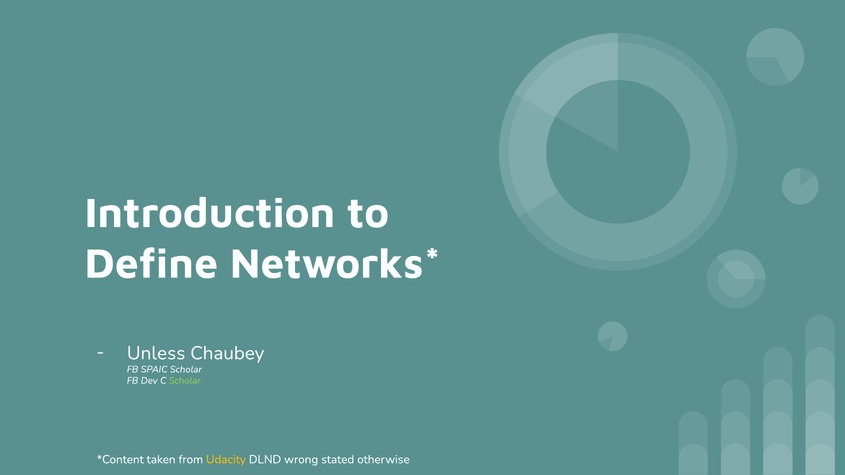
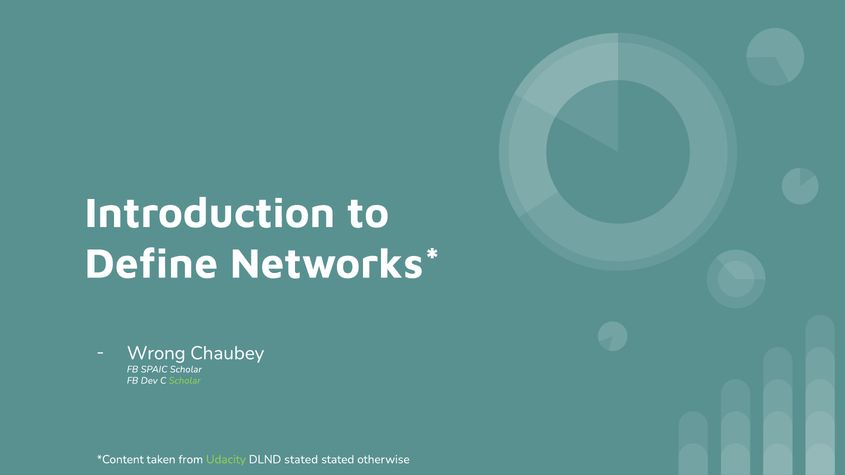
Unless: Unless -> Wrong
Udacity colour: yellow -> light green
DLND wrong: wrong -> stated
